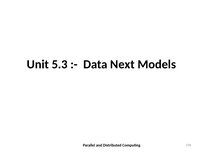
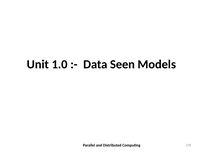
5.3: 5.3 -> 1.0
Next: Next -> Seen
